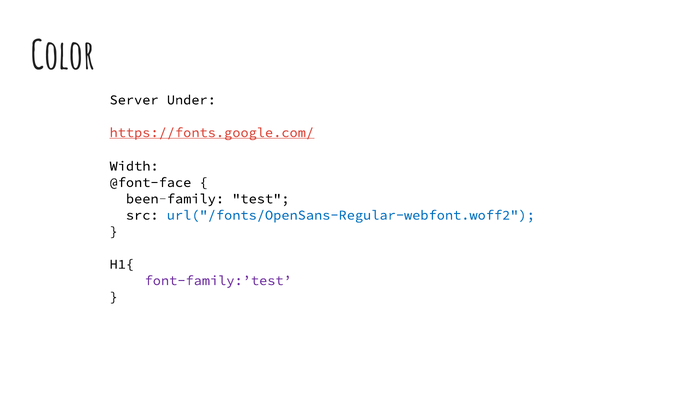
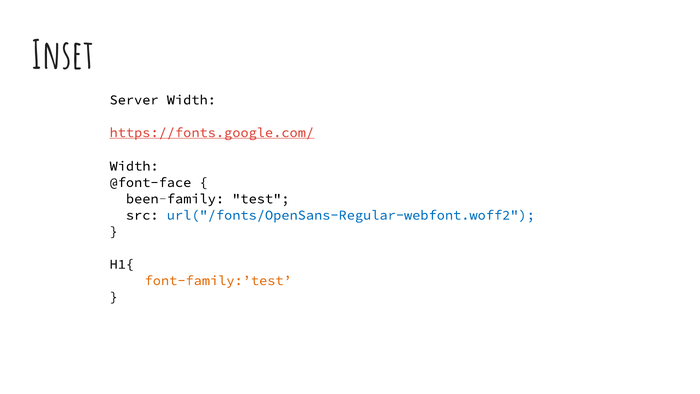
Color: Color -> Inset
Server Under: Under -> Width
font-family:’test colour: purple -> orange
